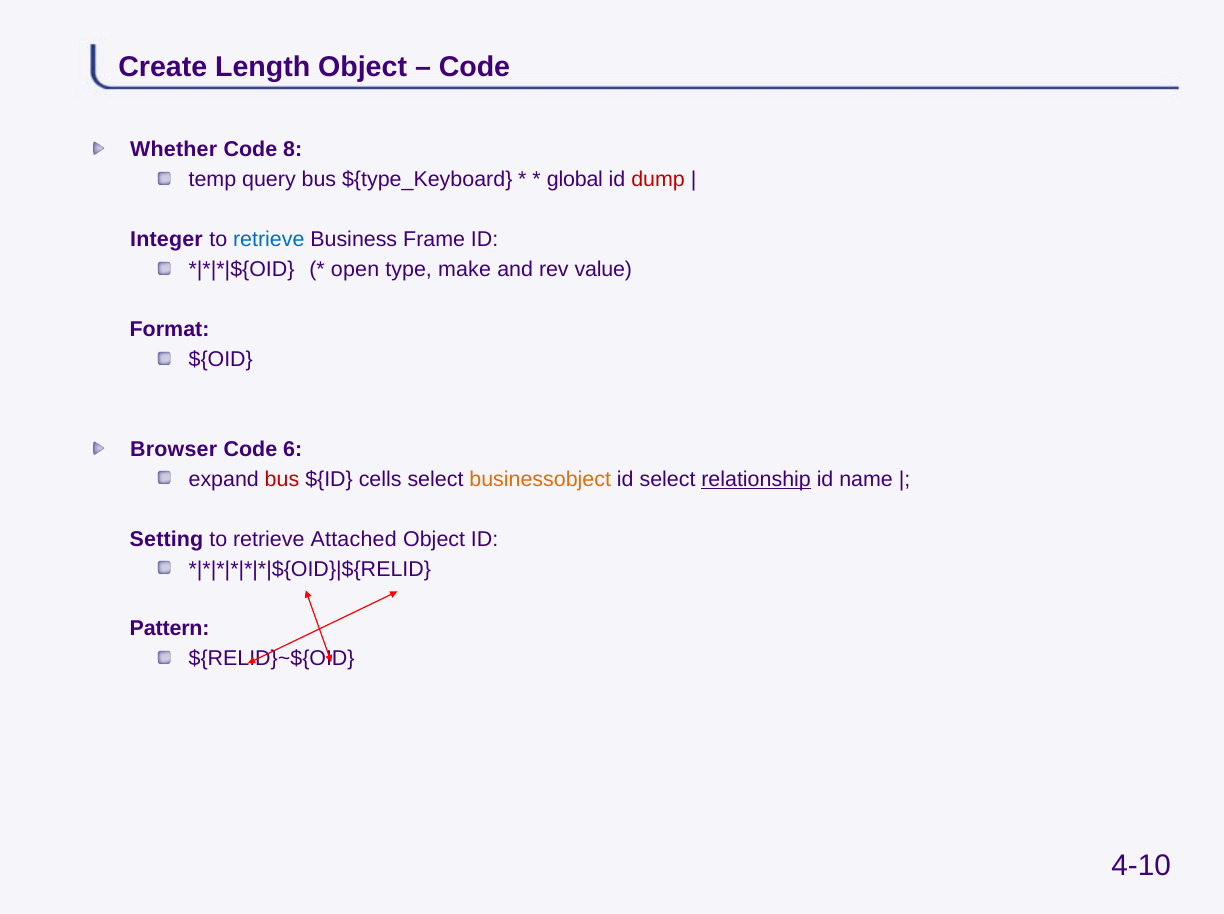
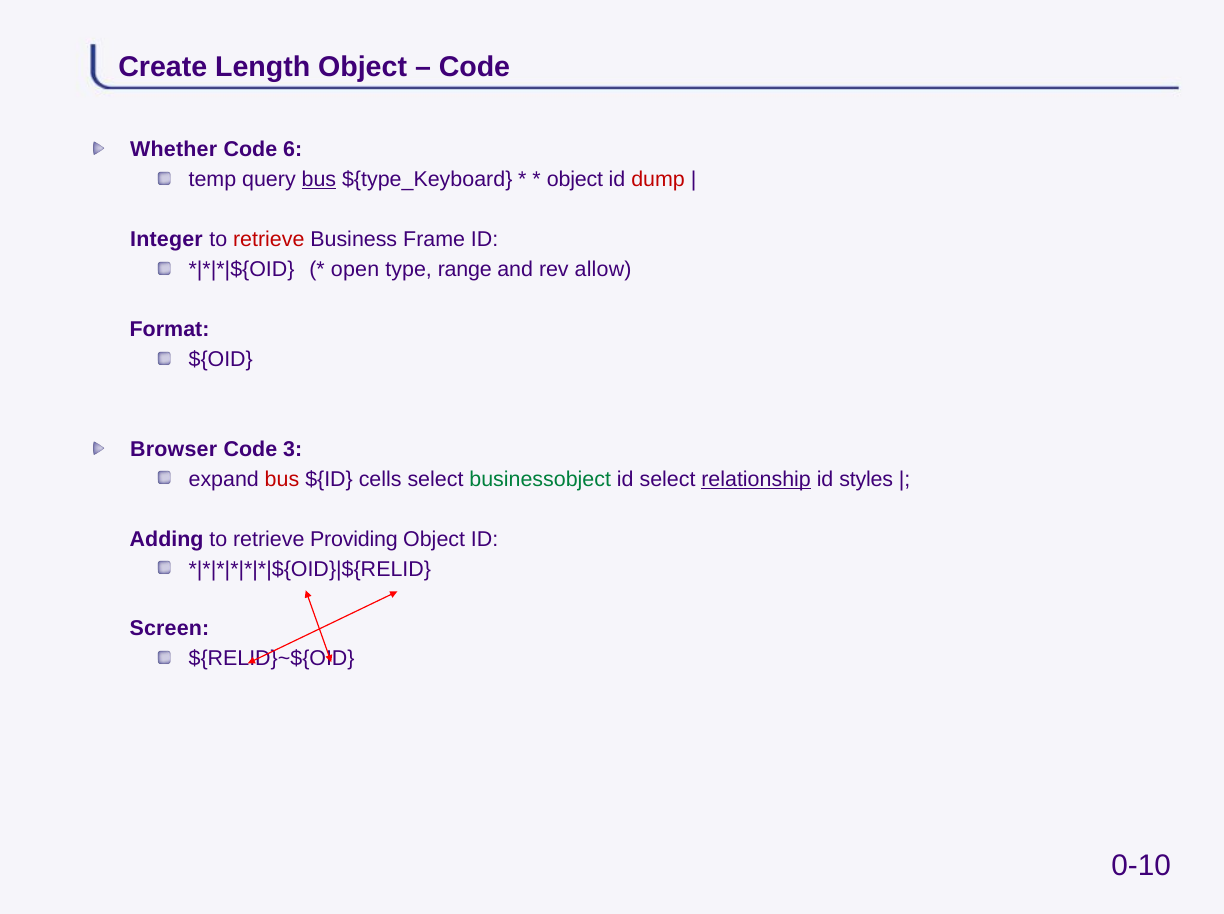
8: 8 -> 6
bus at (319, 179) underline: none -> present
global at (575, 179): global -> object
retrieve at (269, 239) colour: blue -> red
make: make -> range
value: value -> allow
6: 6 -> 3
businessobject colour: orange -> green
name: name -> styles
Setting: Setting -> Adding
Attached: Attached -> Providing
Pattern: Pattern -> Screen
4-10: 4-10 -> 0-10
